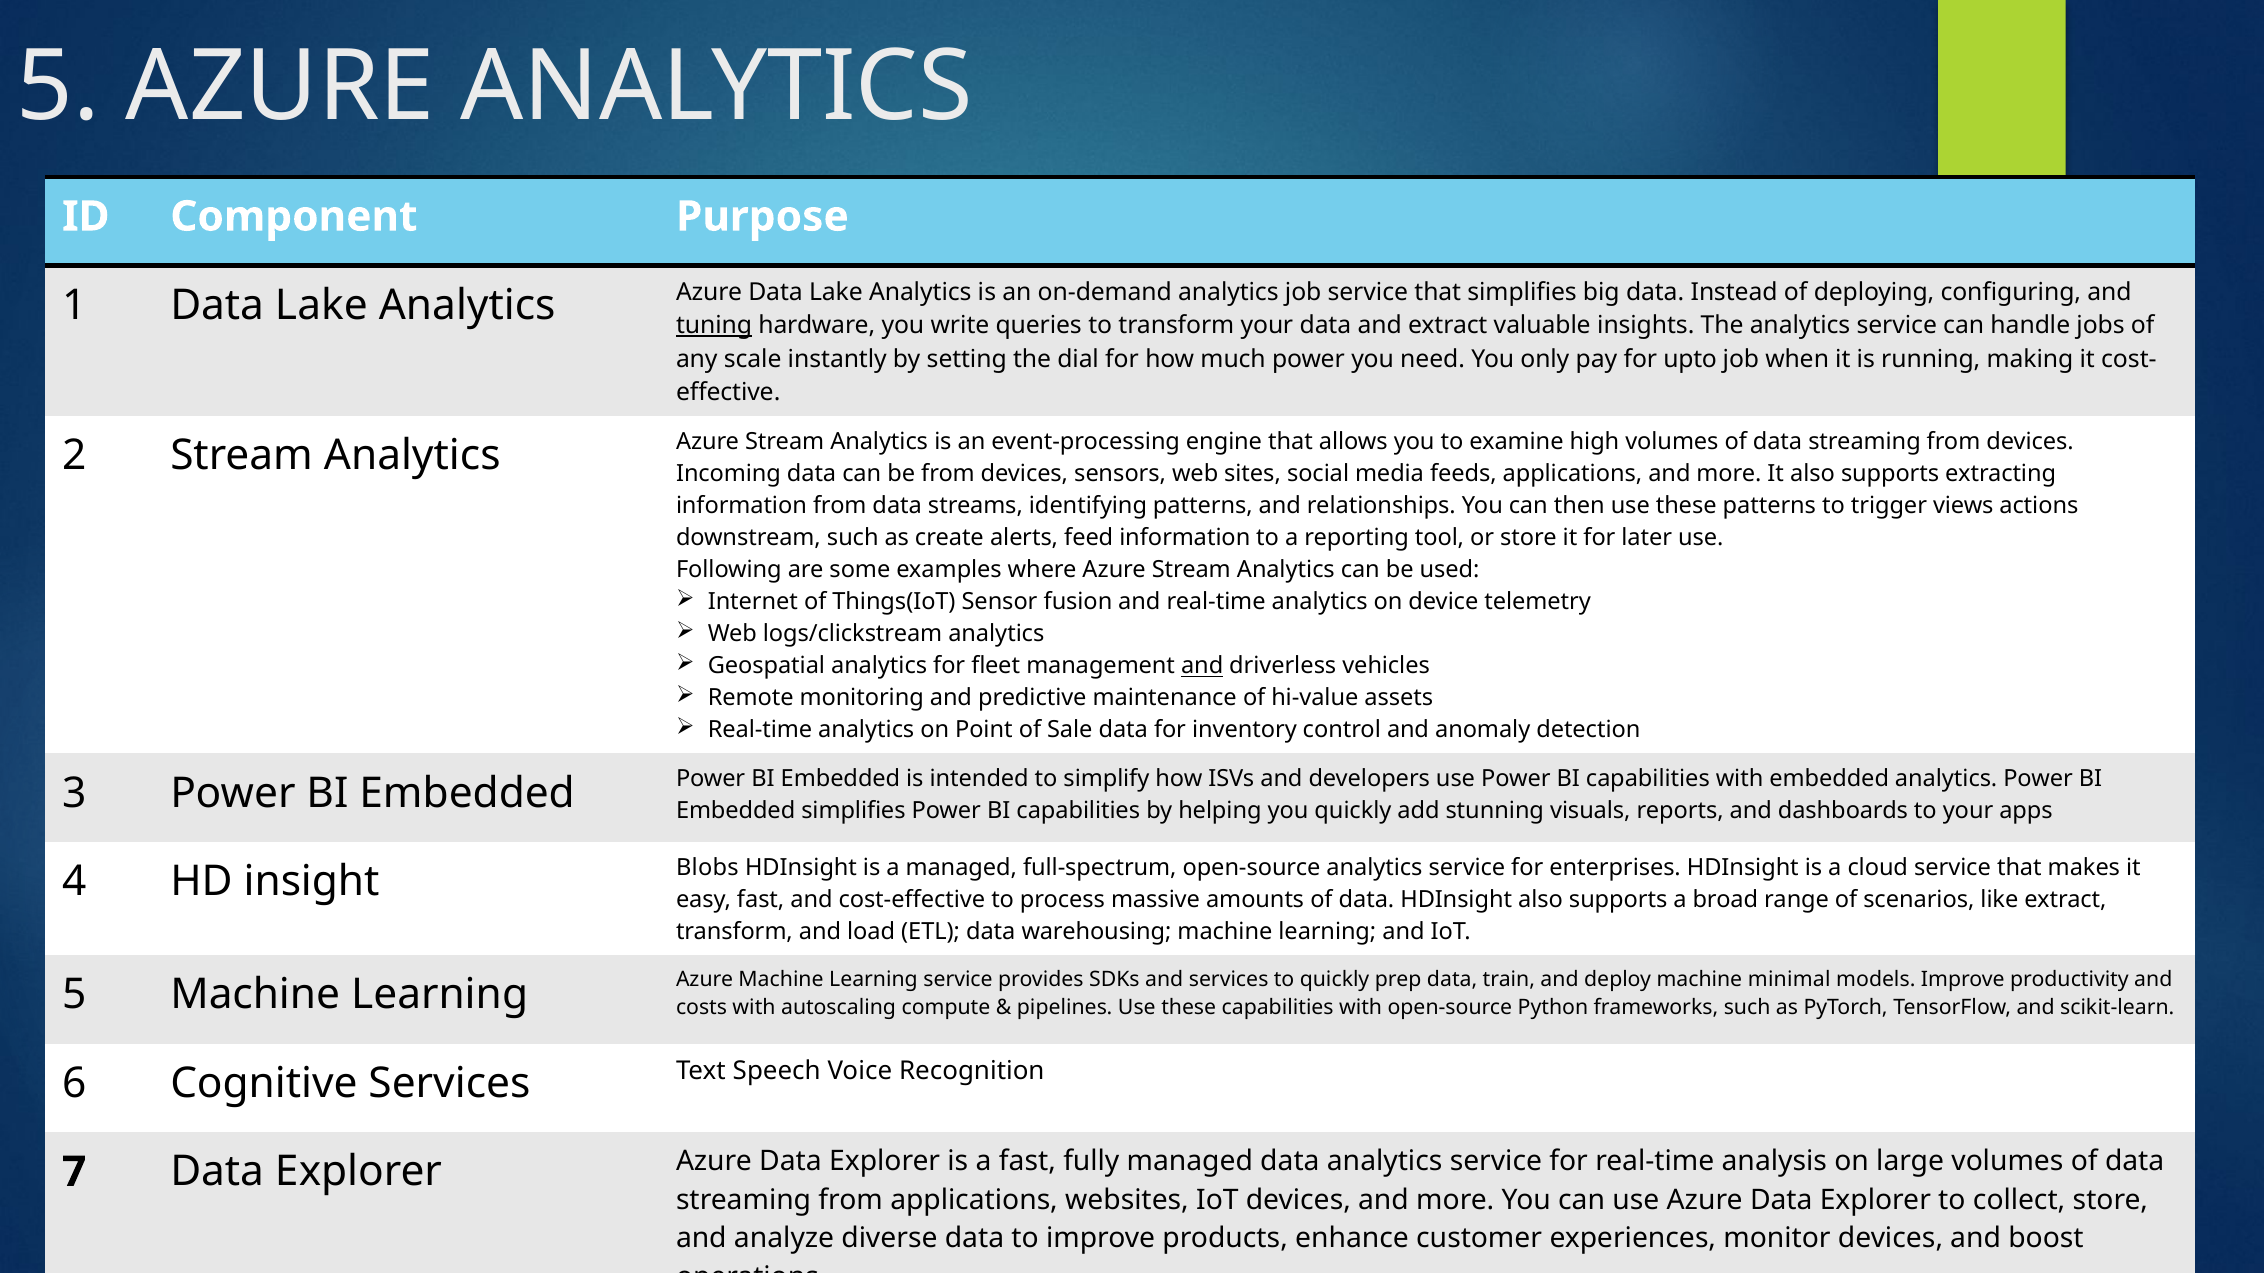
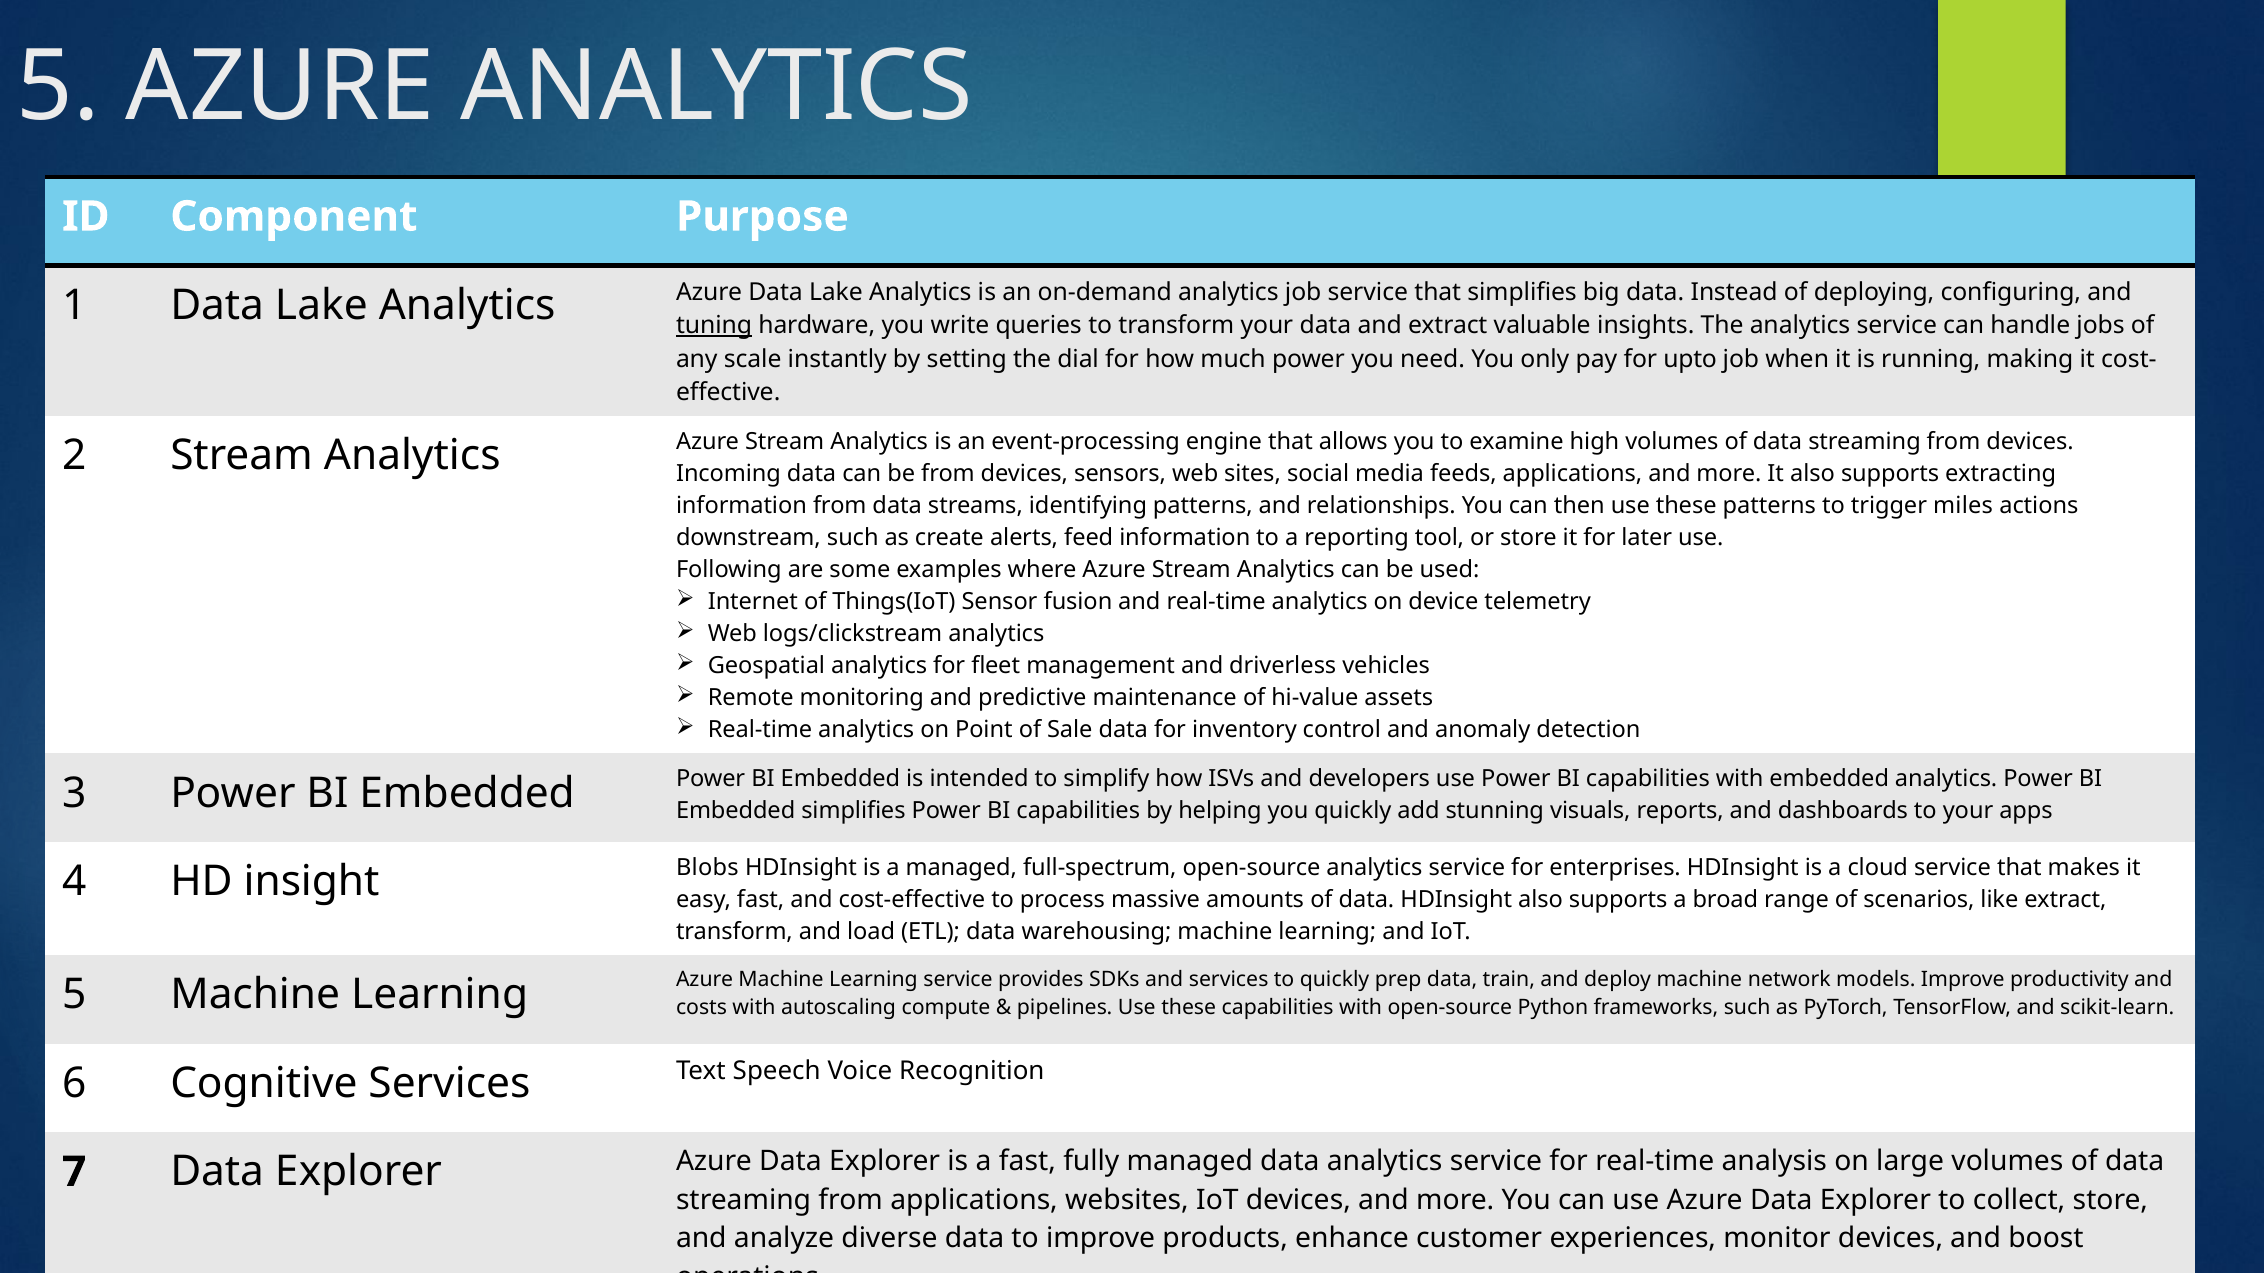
views: views -> miles
and at (1202, 666) underline: present -> none
minimal: minimal -> network
